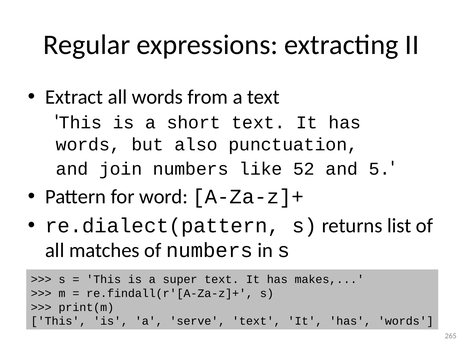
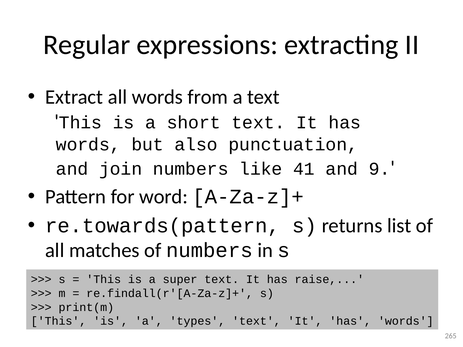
52: 52 -> 41
5: 5 -> 9
re.dialect(pattern: re.dialect(pattern -> re.towards(pattern
makes: makes -> raise
serve: serve -> types
